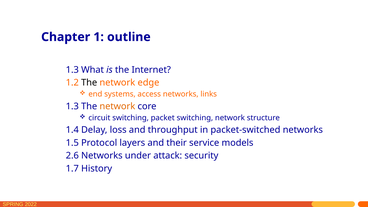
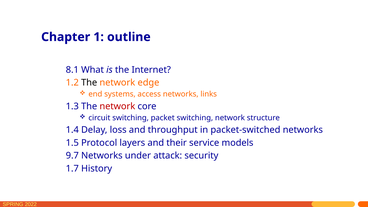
1.3 at (72, 70): 1.3 -> 8.1
network at (117, 106) colour: orange -> red
2.6: 2.6 -> 9.7
